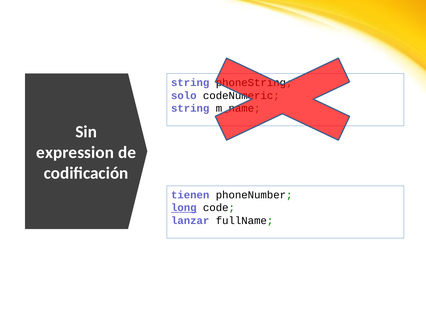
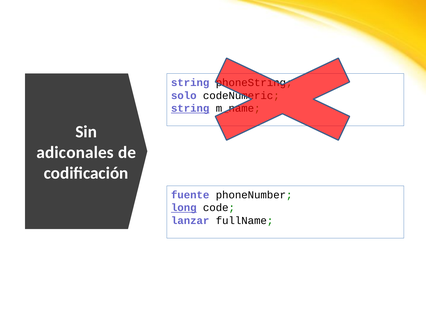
string at (190, 108) underline: none -> present
expression: expression -> adiconales
tienen: tienen -> fuente
